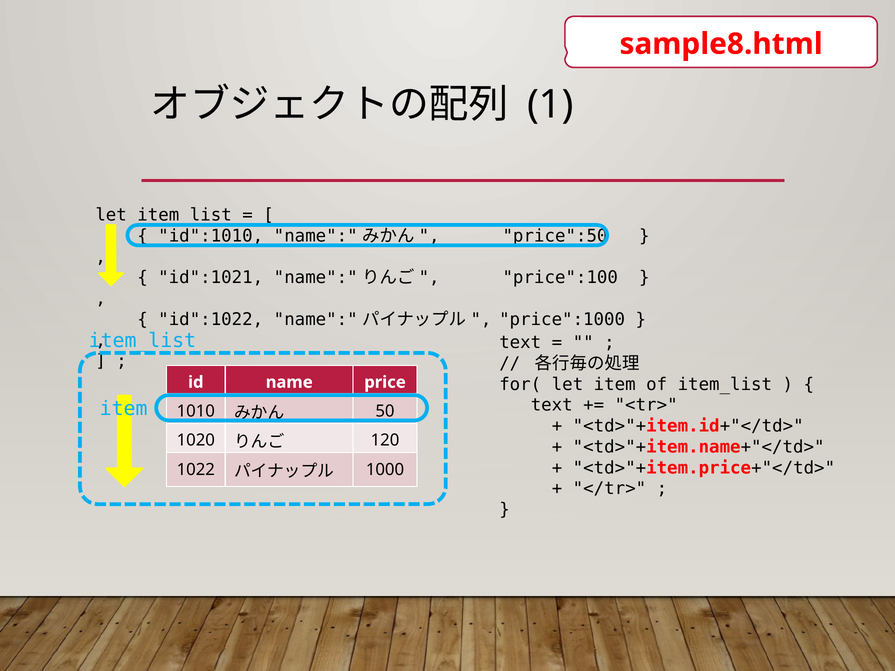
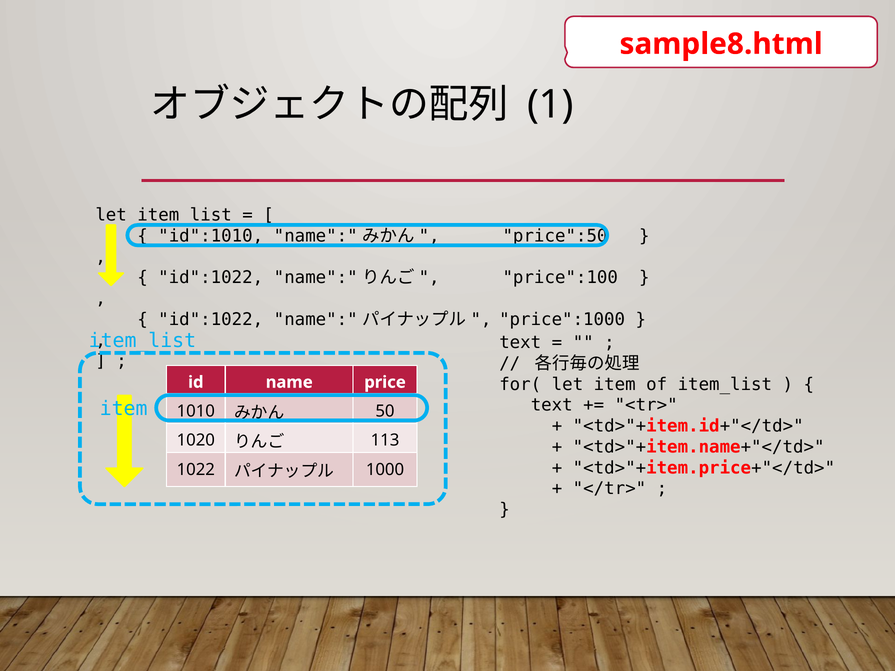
id":1021 at (211, 278): id":1021 -> id":1022
120: 120 -> 113
